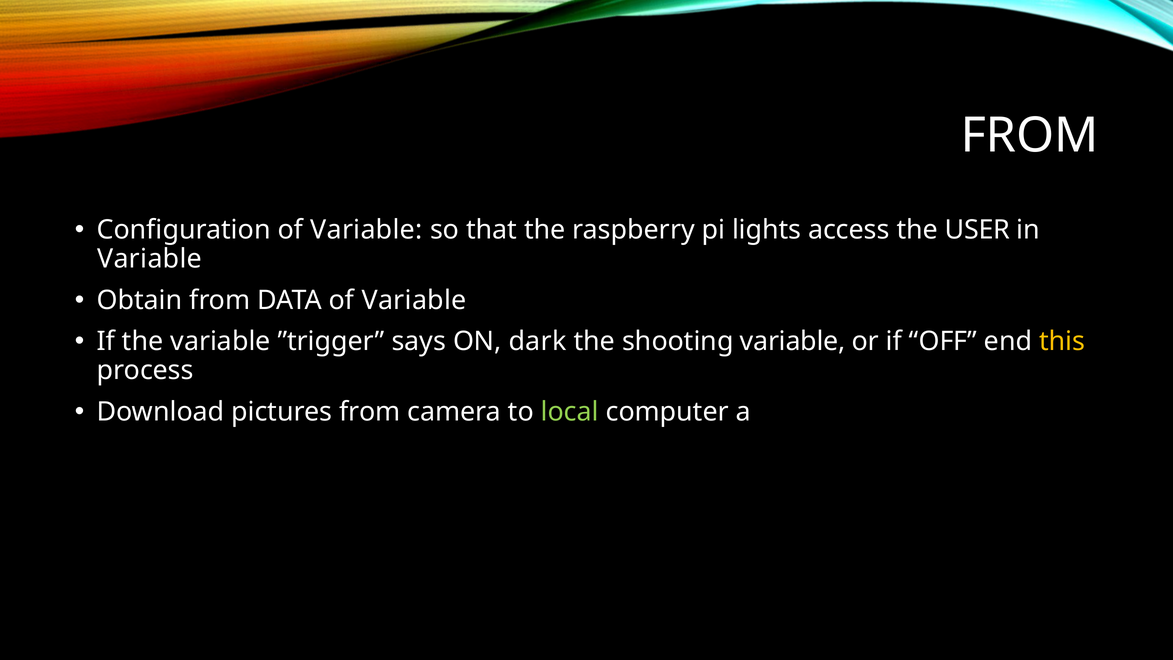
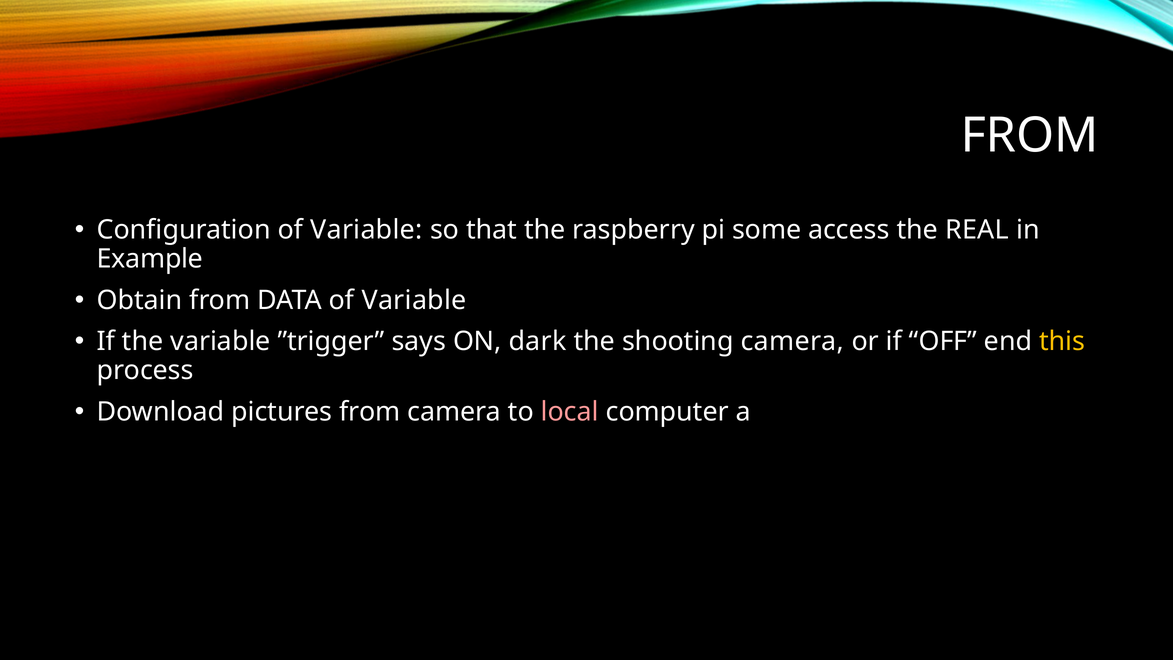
lights: lights -> some
USER: USER -> REAL
Variable at (150, 259): Variable -> Example
shooting variable: variable -> camera
local colour: light green -> pink
